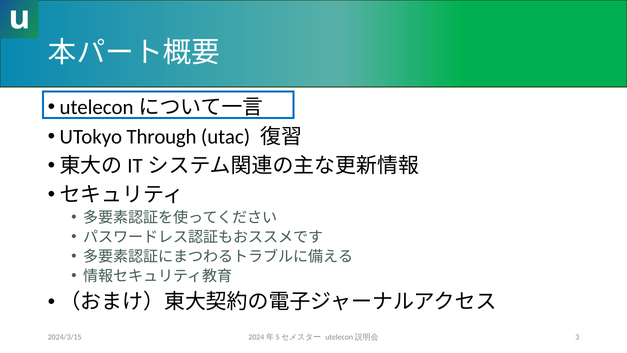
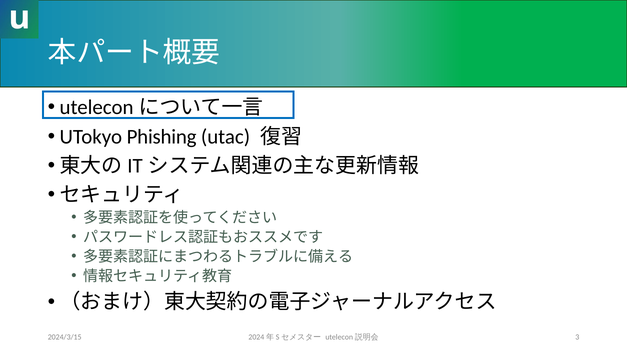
Through: Through -> Phishing
